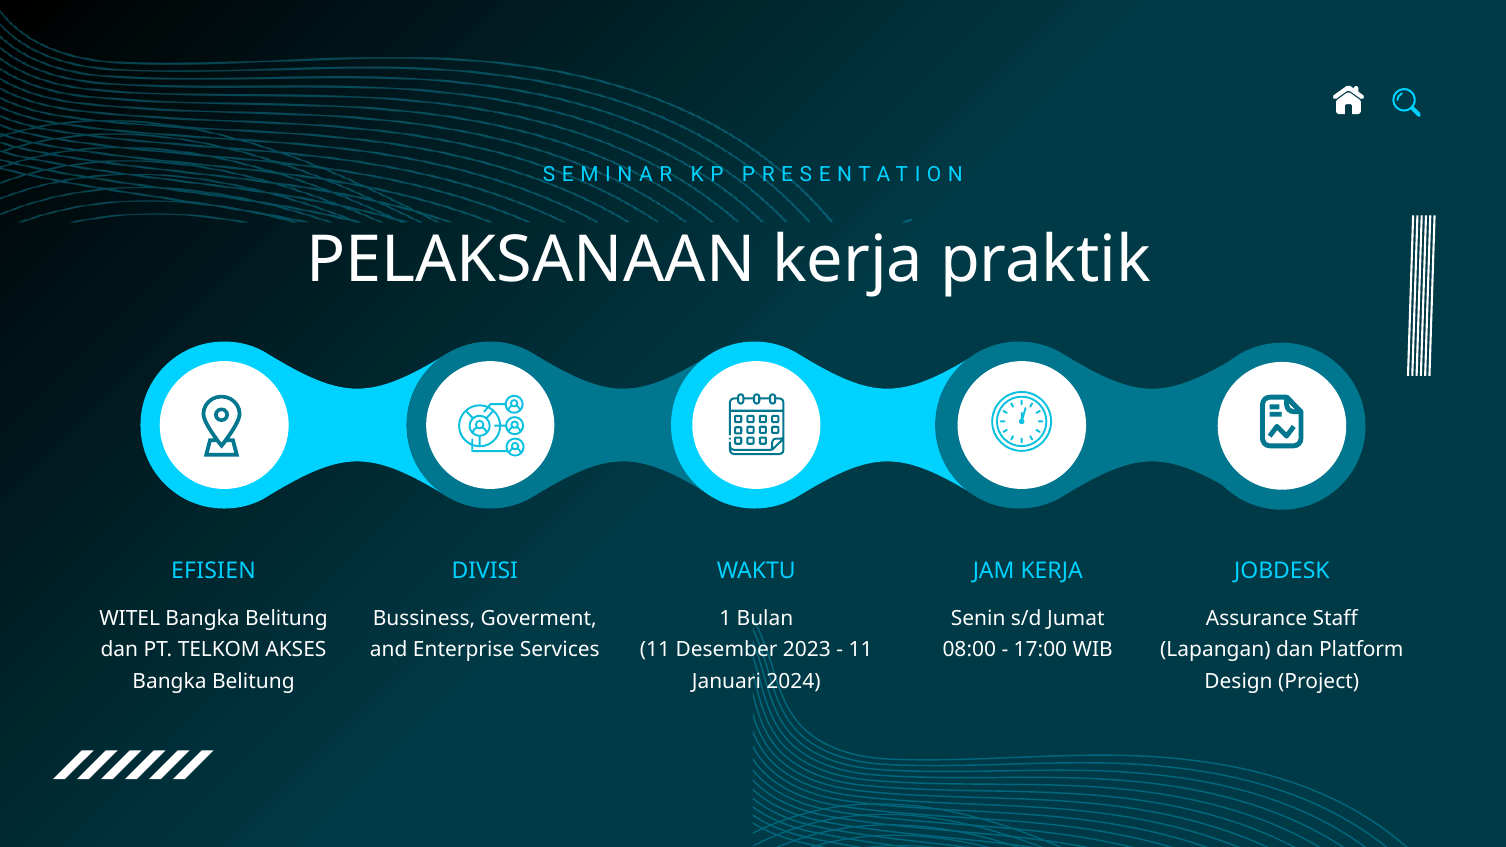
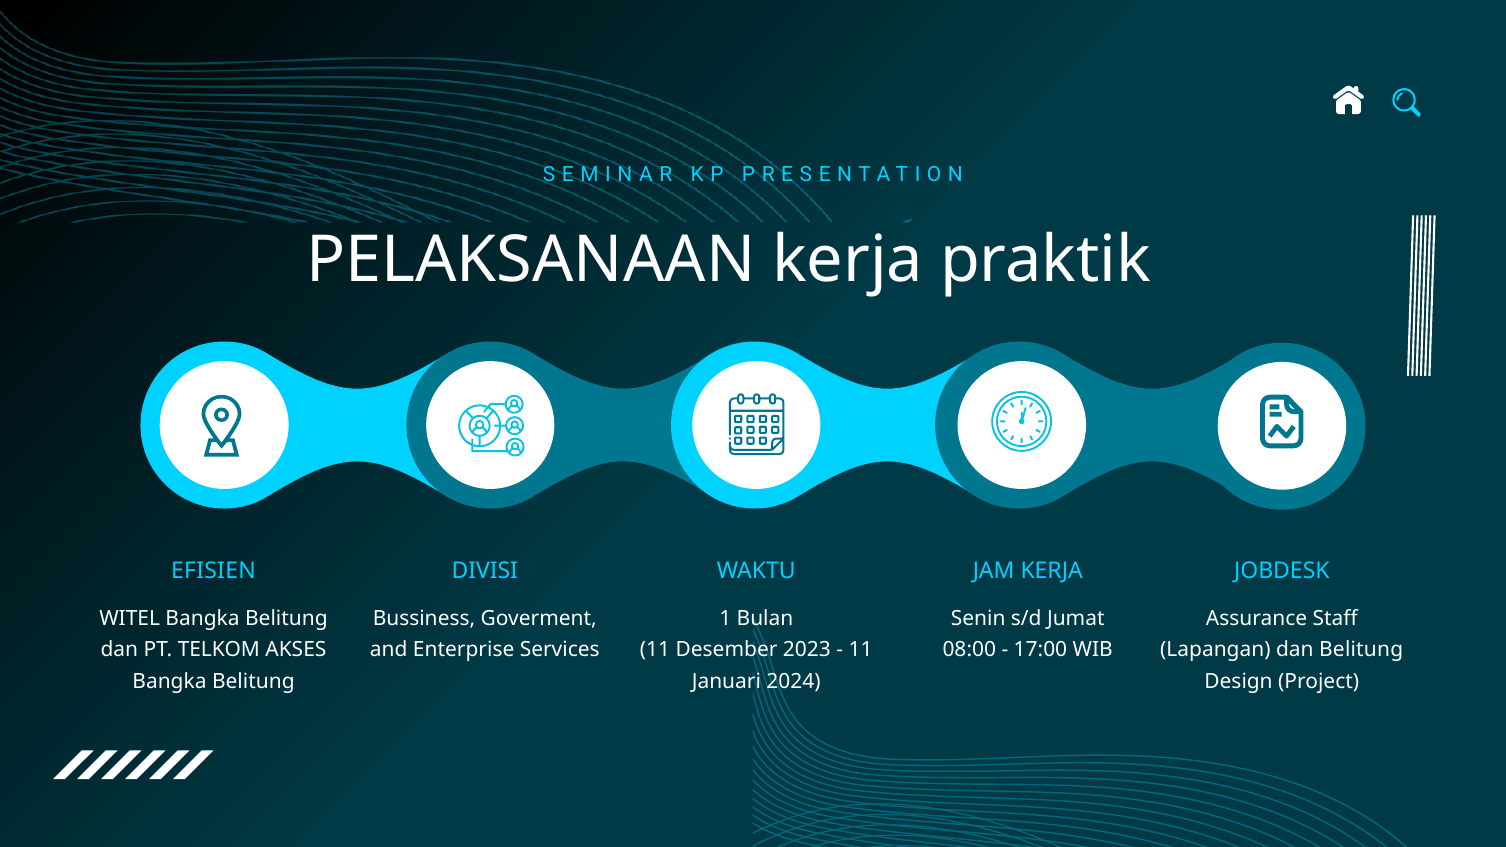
dan Platform: Platform -> Belitung
